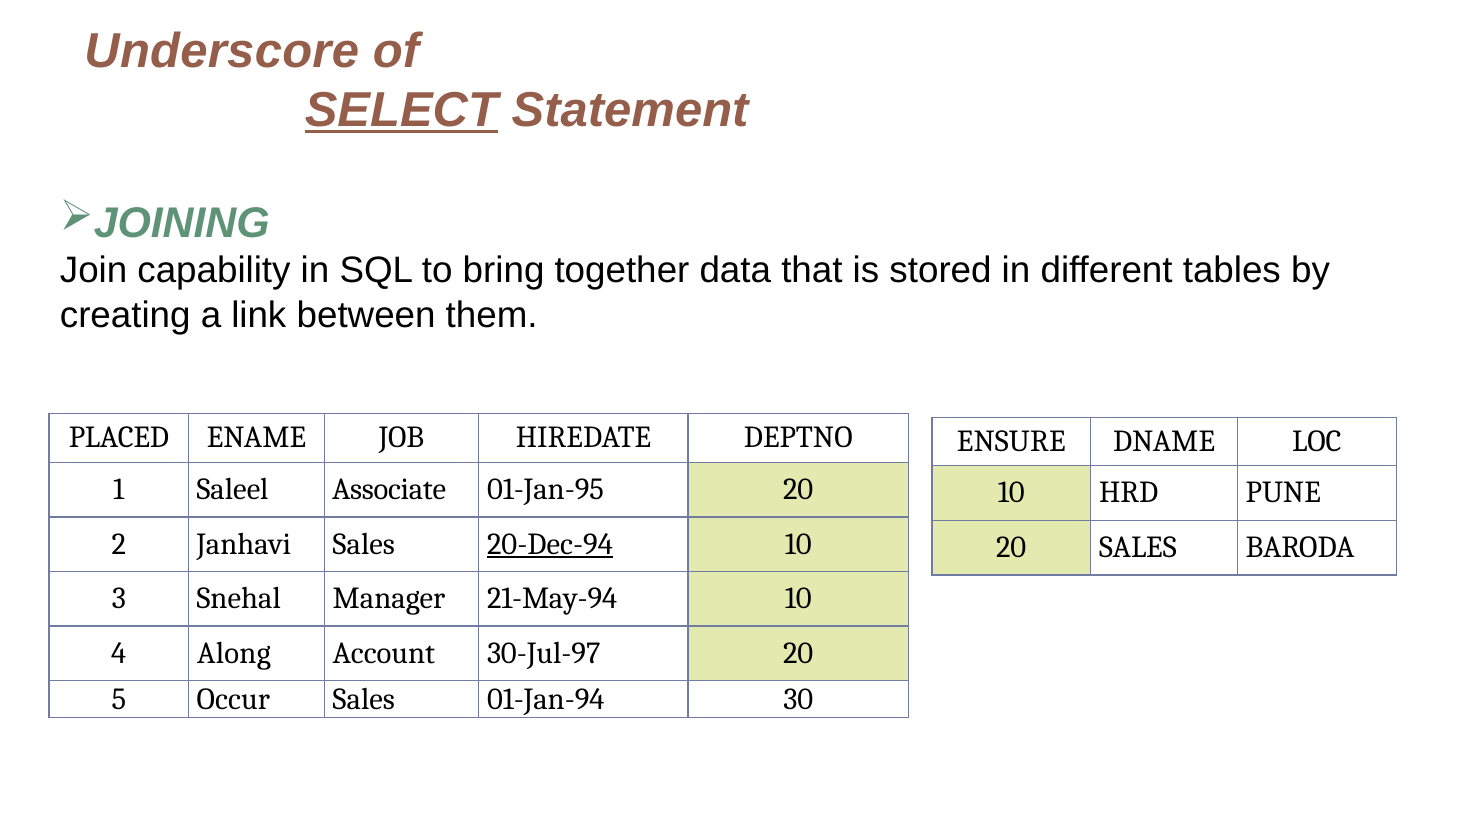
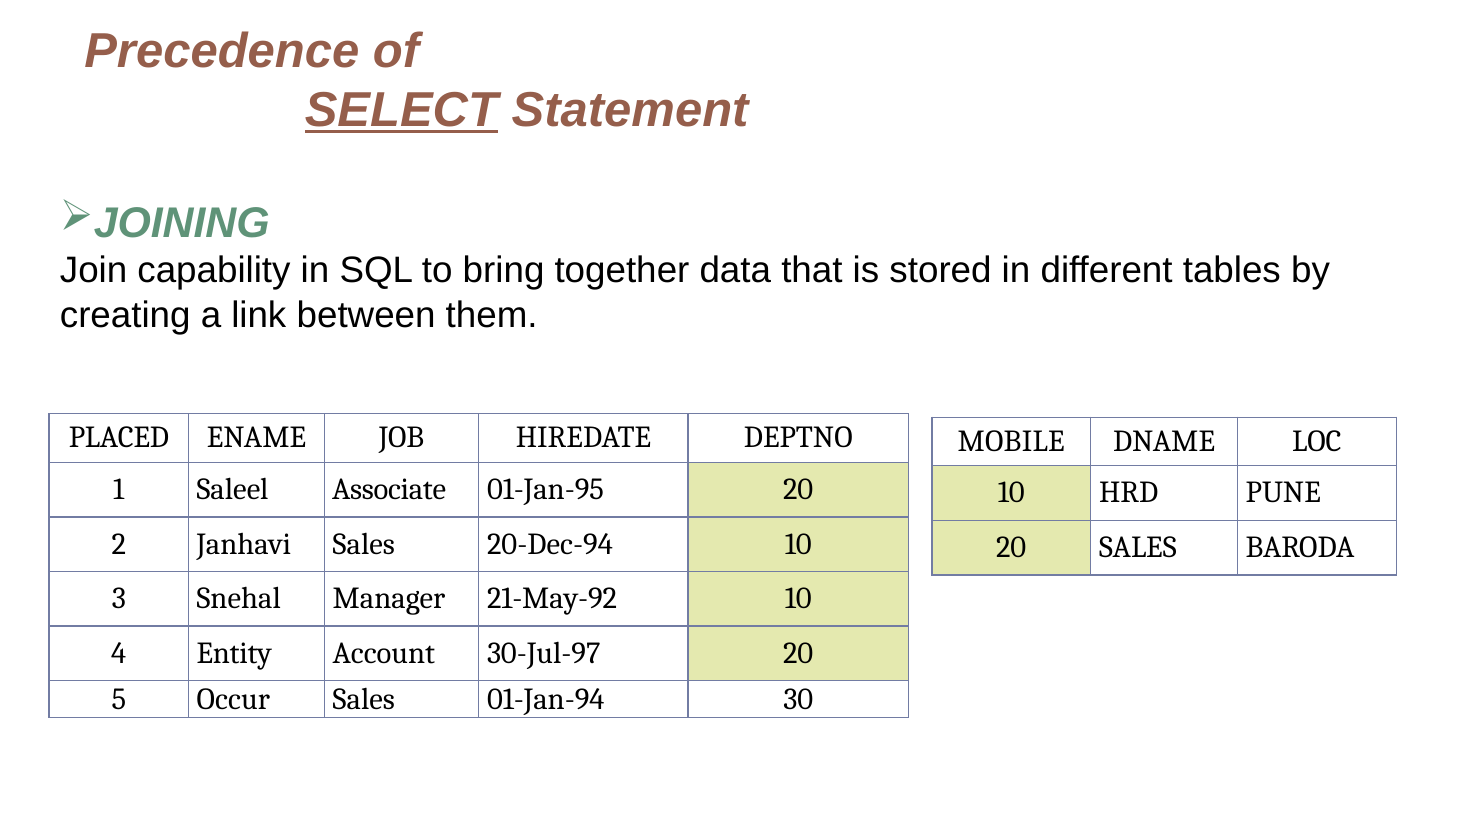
Underscore: Underscore -> Precedence
ENSURE: ENSURE -> MOBILE
20-Dec-94 underline: present -> none
21-May-94: 21-May-94 -> 21-May-92
Along: Along -> Entity
